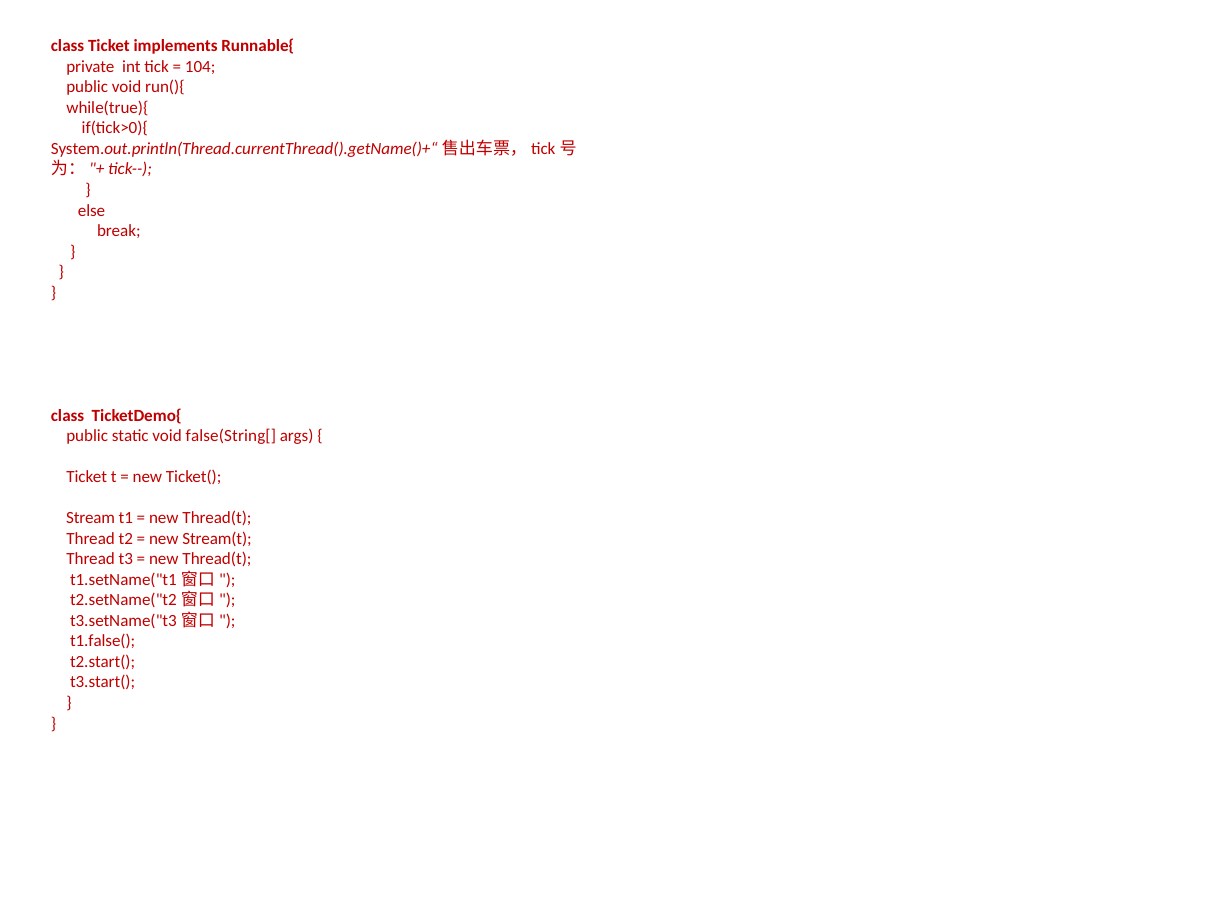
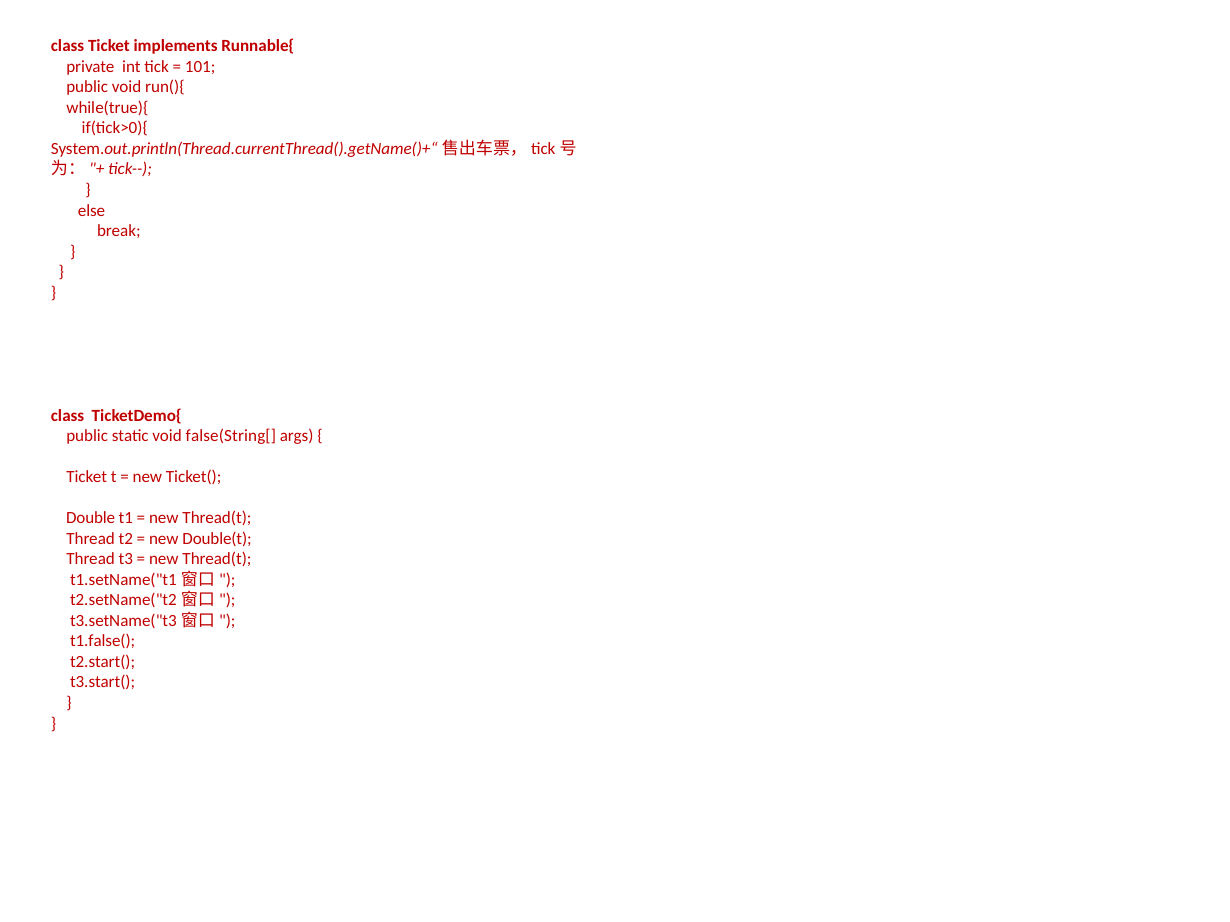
104: 104 -> 101
Stream: Stream -> Double
Stream(t: Stream(t -> Double(t
